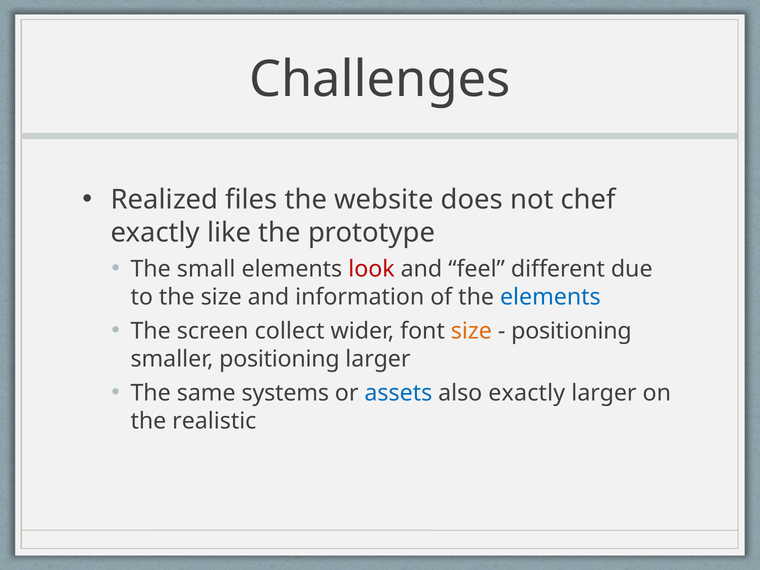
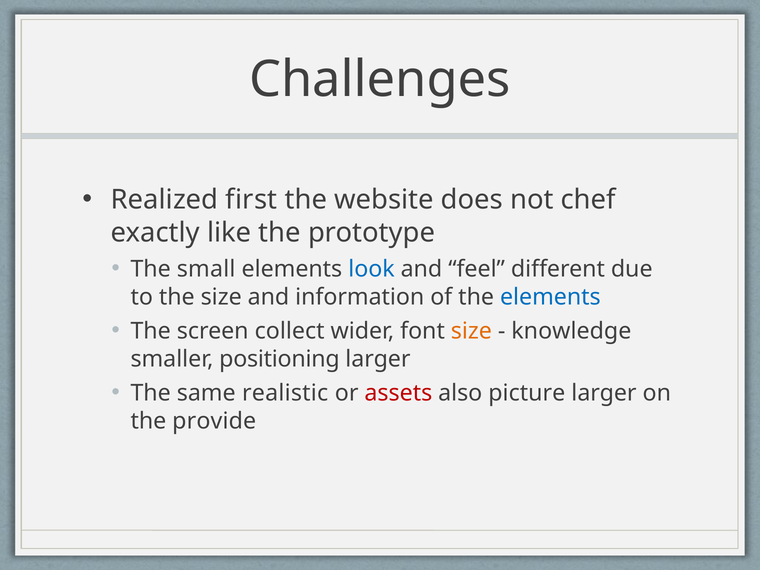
files: files -> first
look colour: red -> blue
positioning at (571, 331): positioning -> knowledge
systems: systems -> realistic
assets colour: blue -> red
also exactly: exactly -> picture
realistic: realistic -> provide
